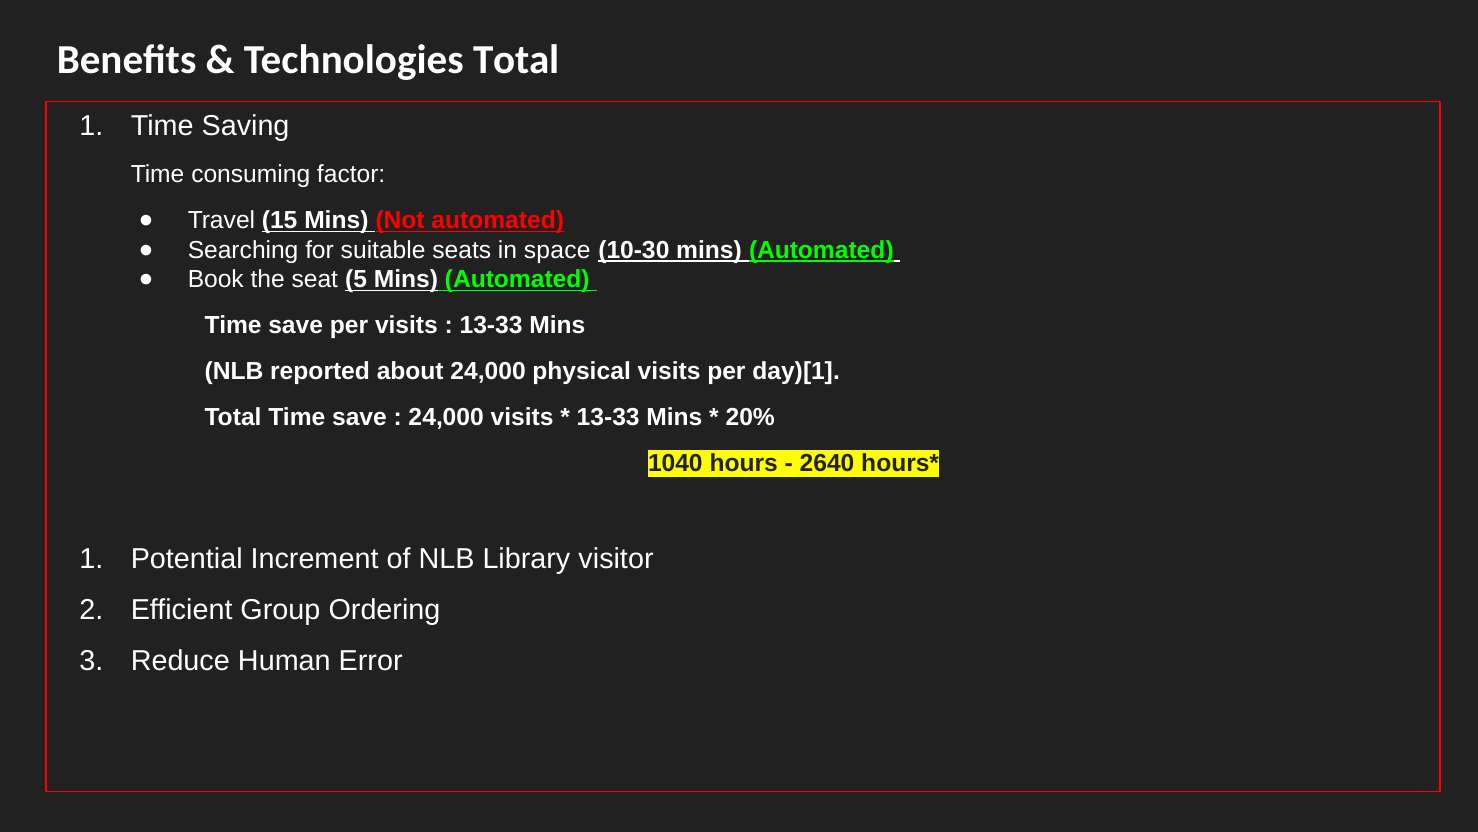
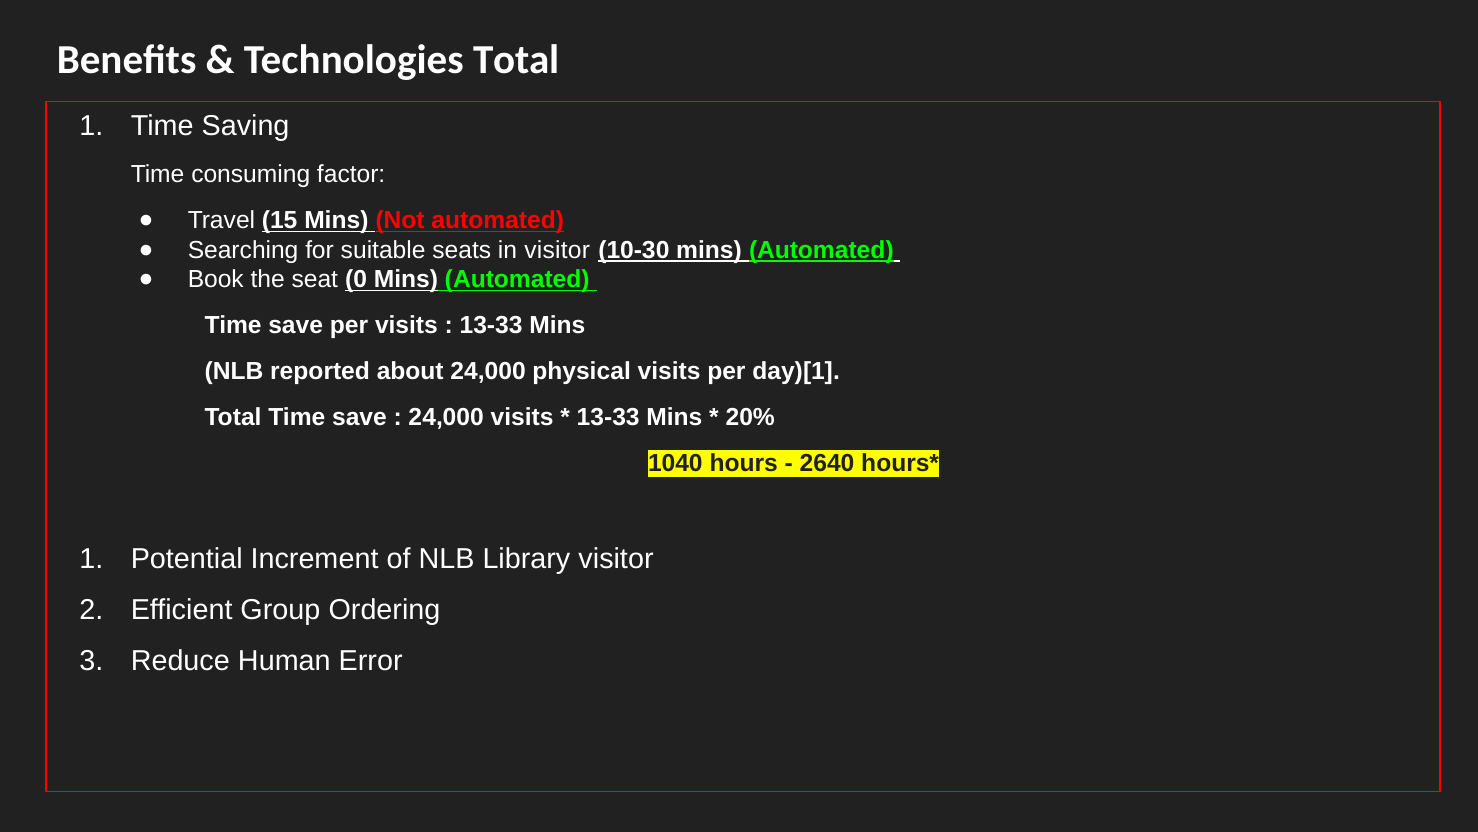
in space: space -> visitor
5: 5 -> 0
